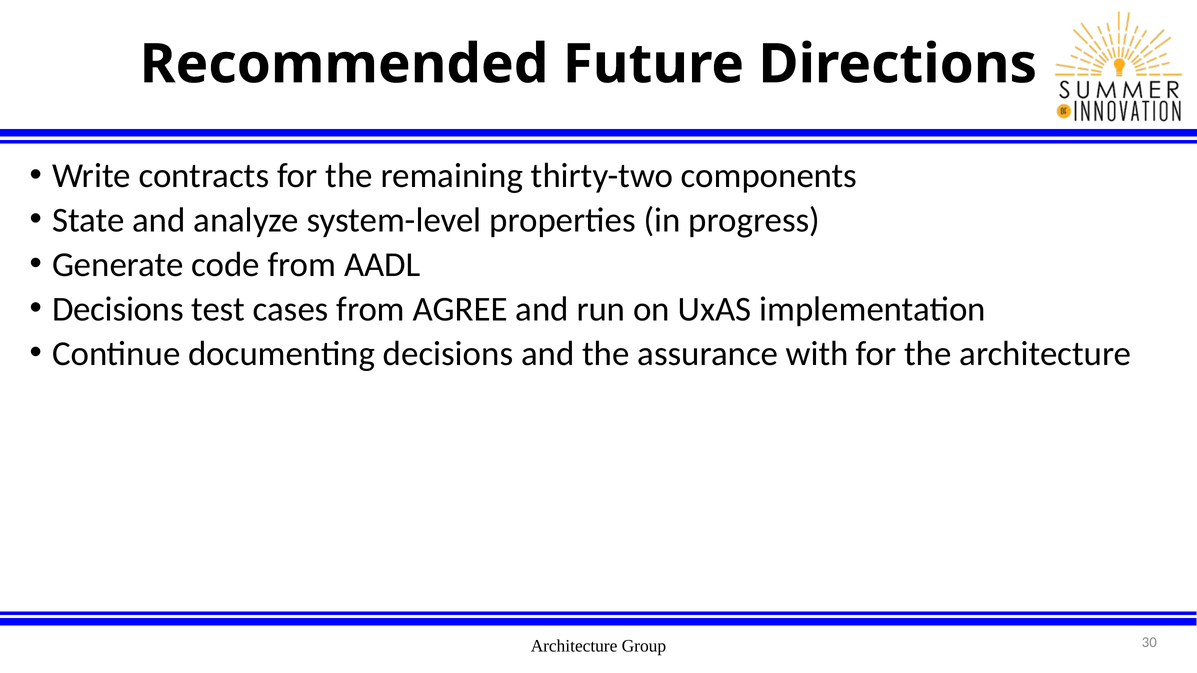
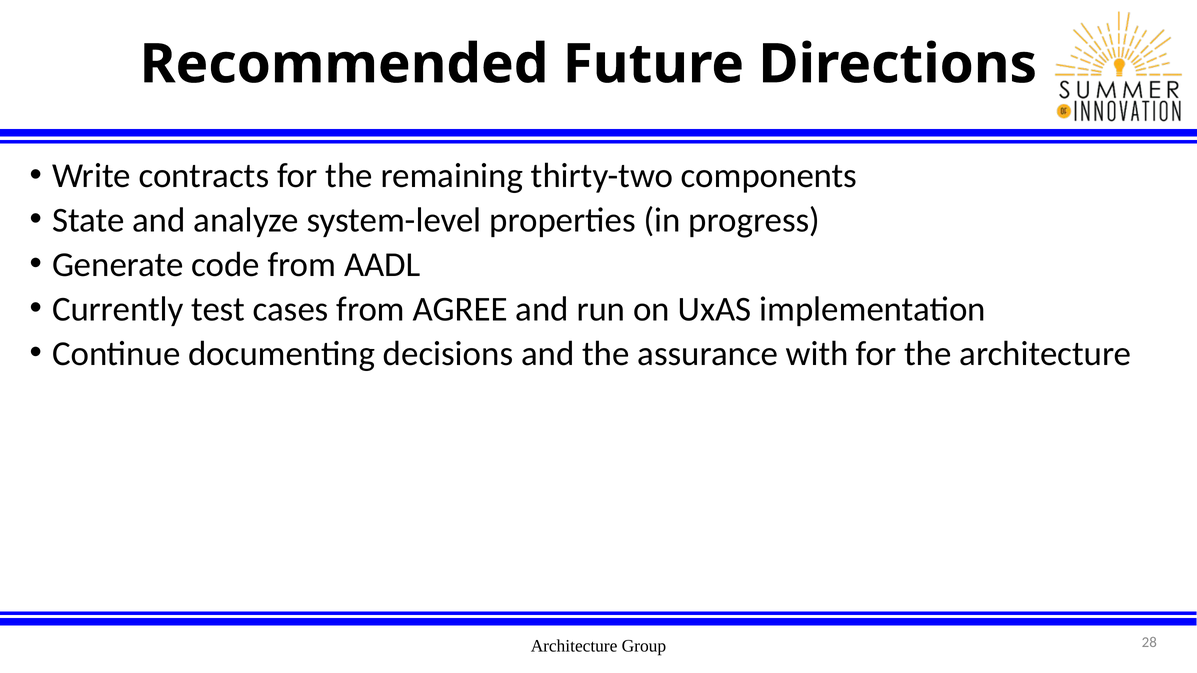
Decisions at (118, 309): Decisions -> Currently
30: 30 -> 28
